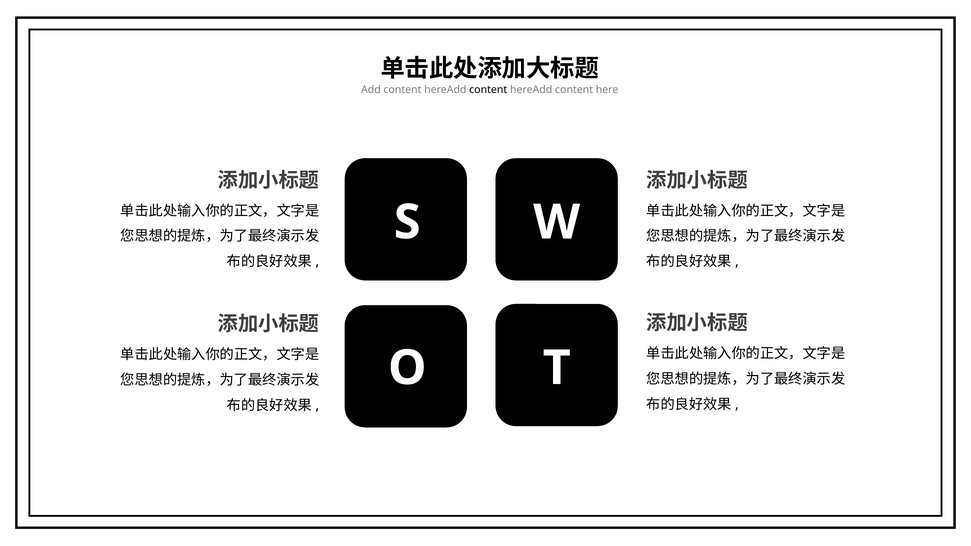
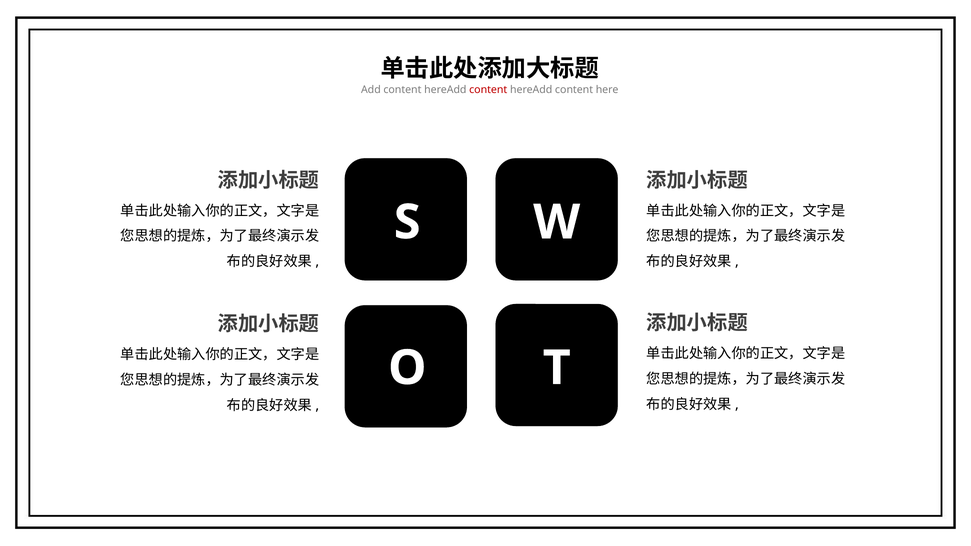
content at (488, 90) colour: black -> red
